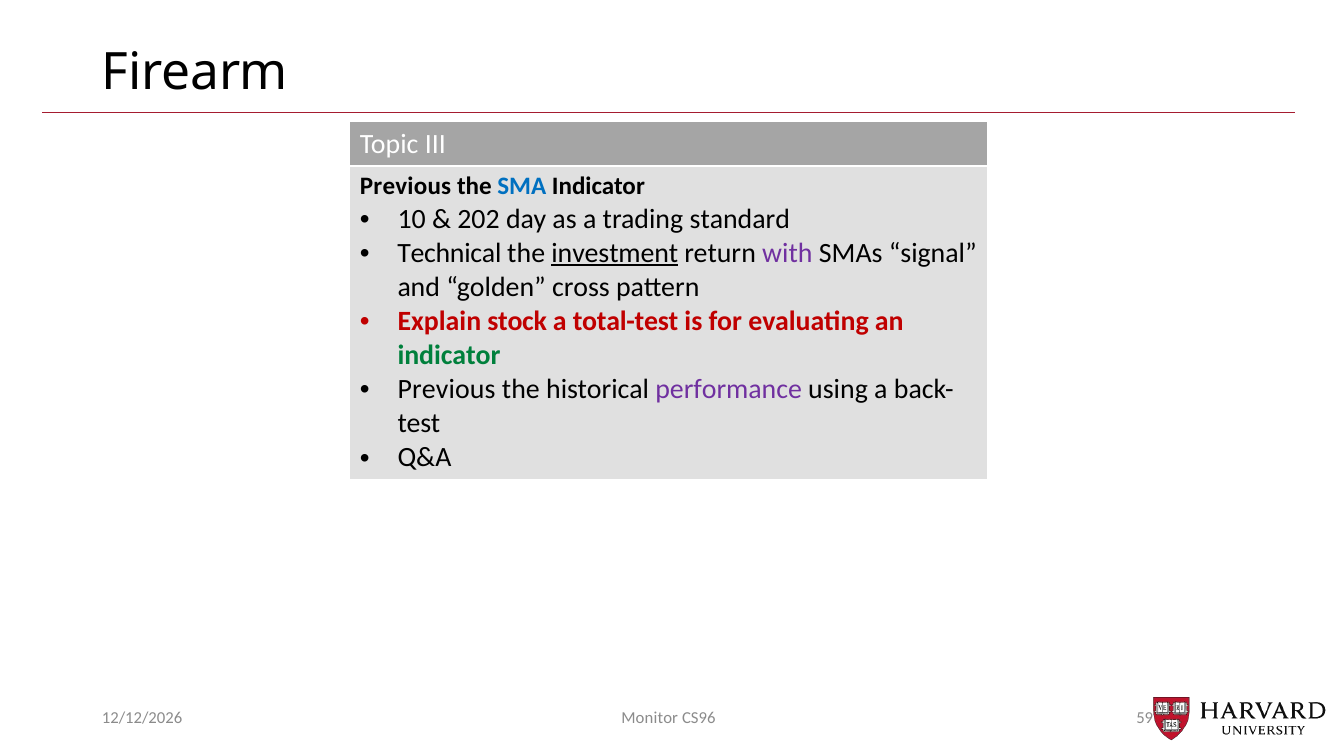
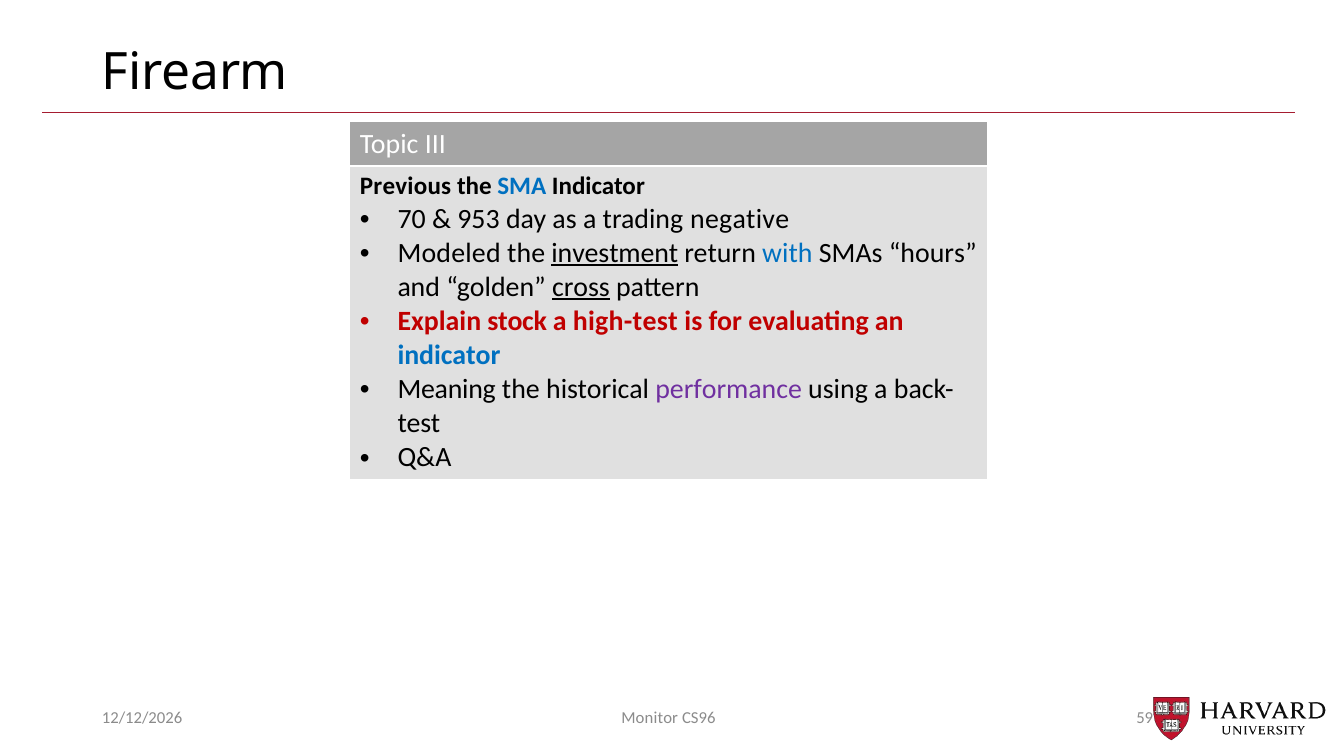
10: 10 -> 70
202: 202 -> 953
standard: standard -> negative
Technical: Technical -> Modeled
with colour: purple -> blue
signal: signal -> hours
cross underline: none -> present
total-test: total-test -> high-test
indicator at (449, 355) colour: green -> blue
Previous at (446, 390): Previous -> Meaning
